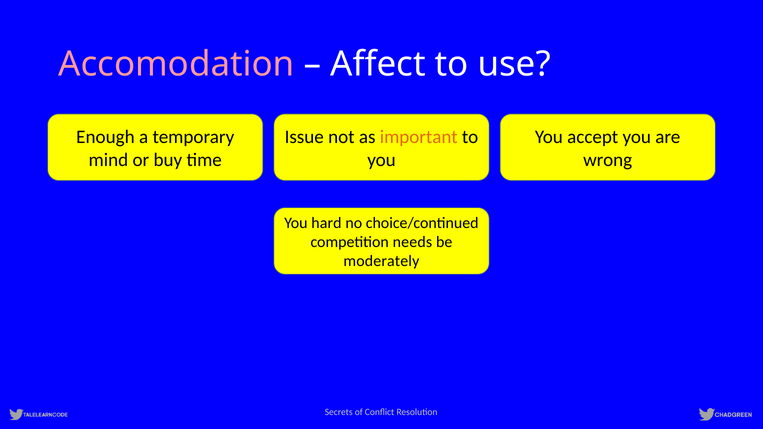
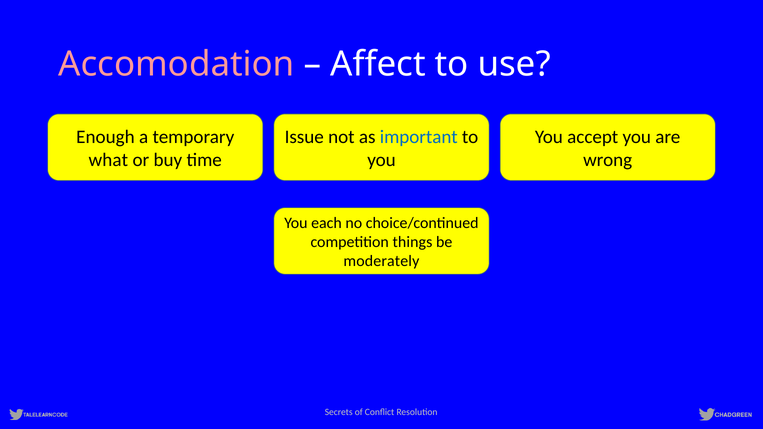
important colour: orange -> blue
mind: mind -> what
hard: hard -> each
needs: needs -> things
